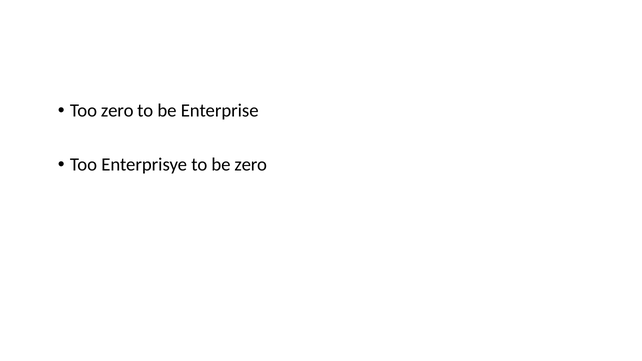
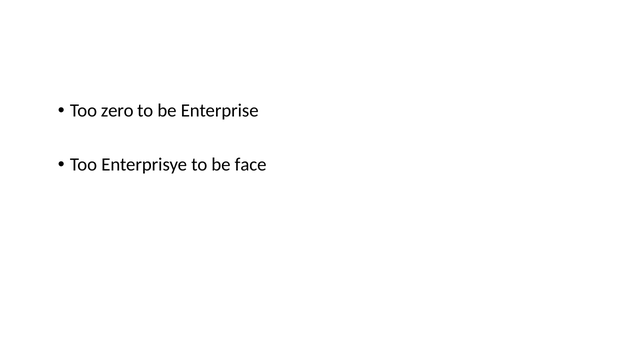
be zero: zero -> face
